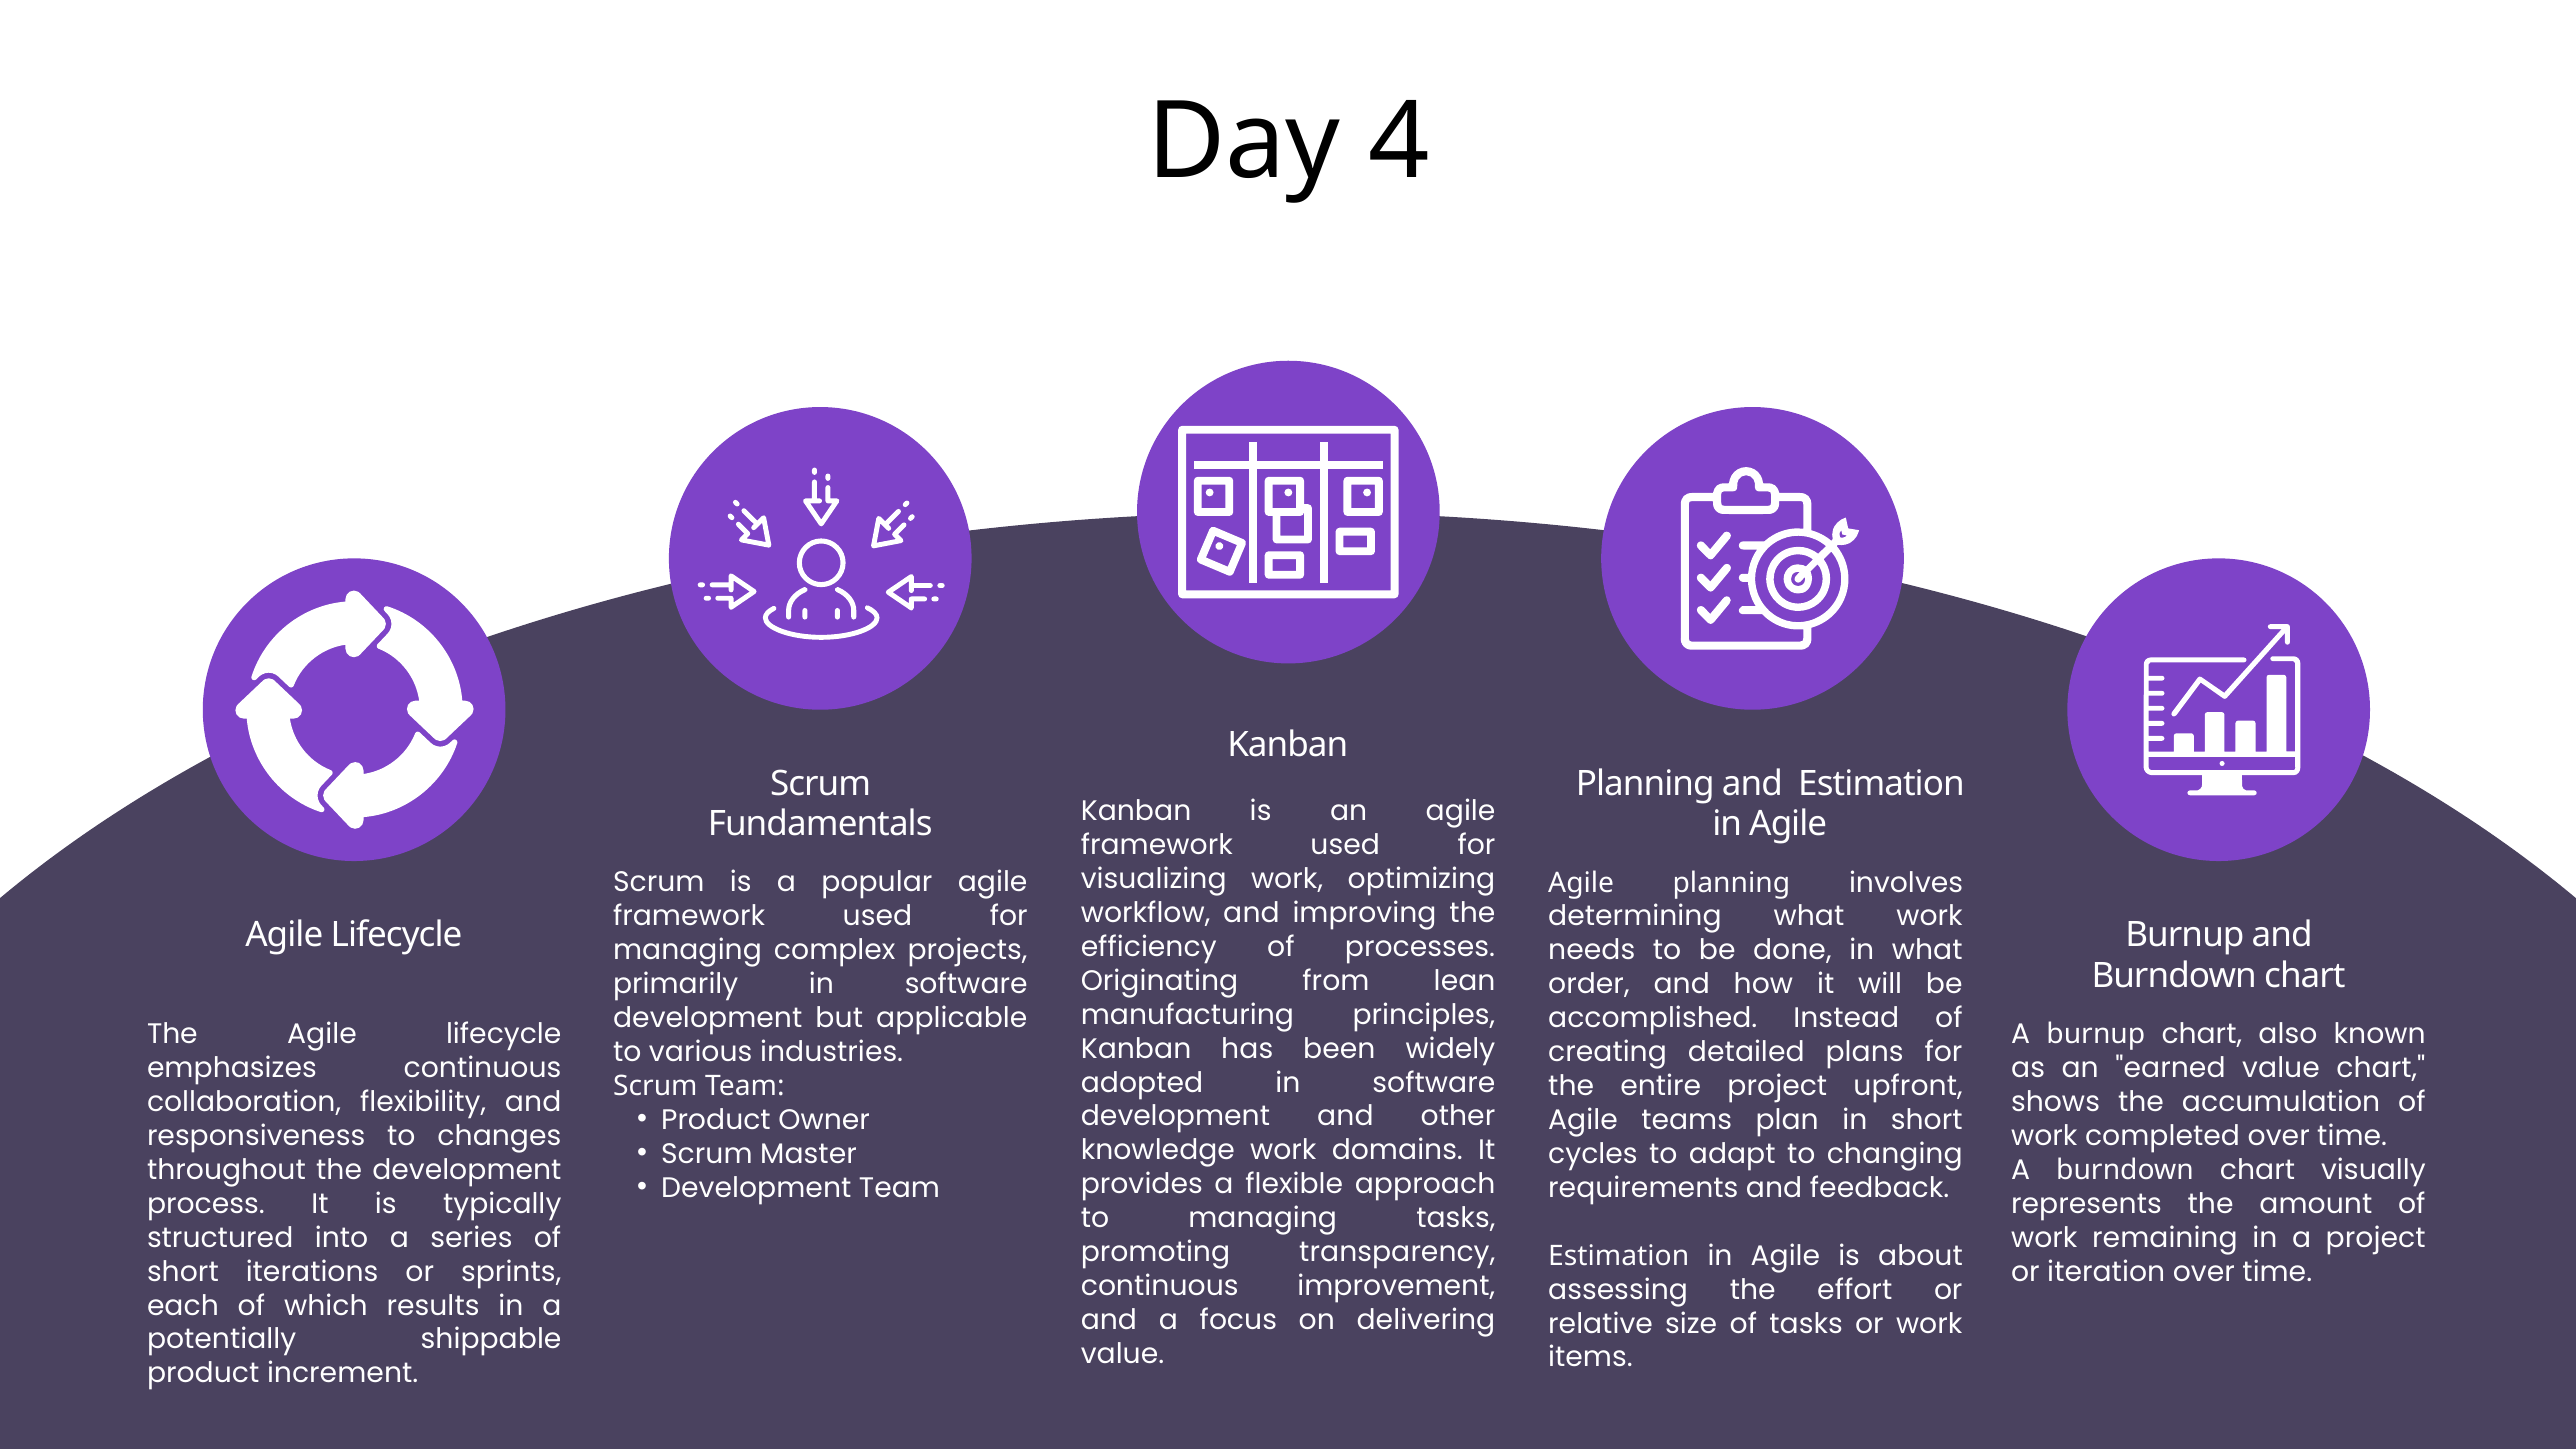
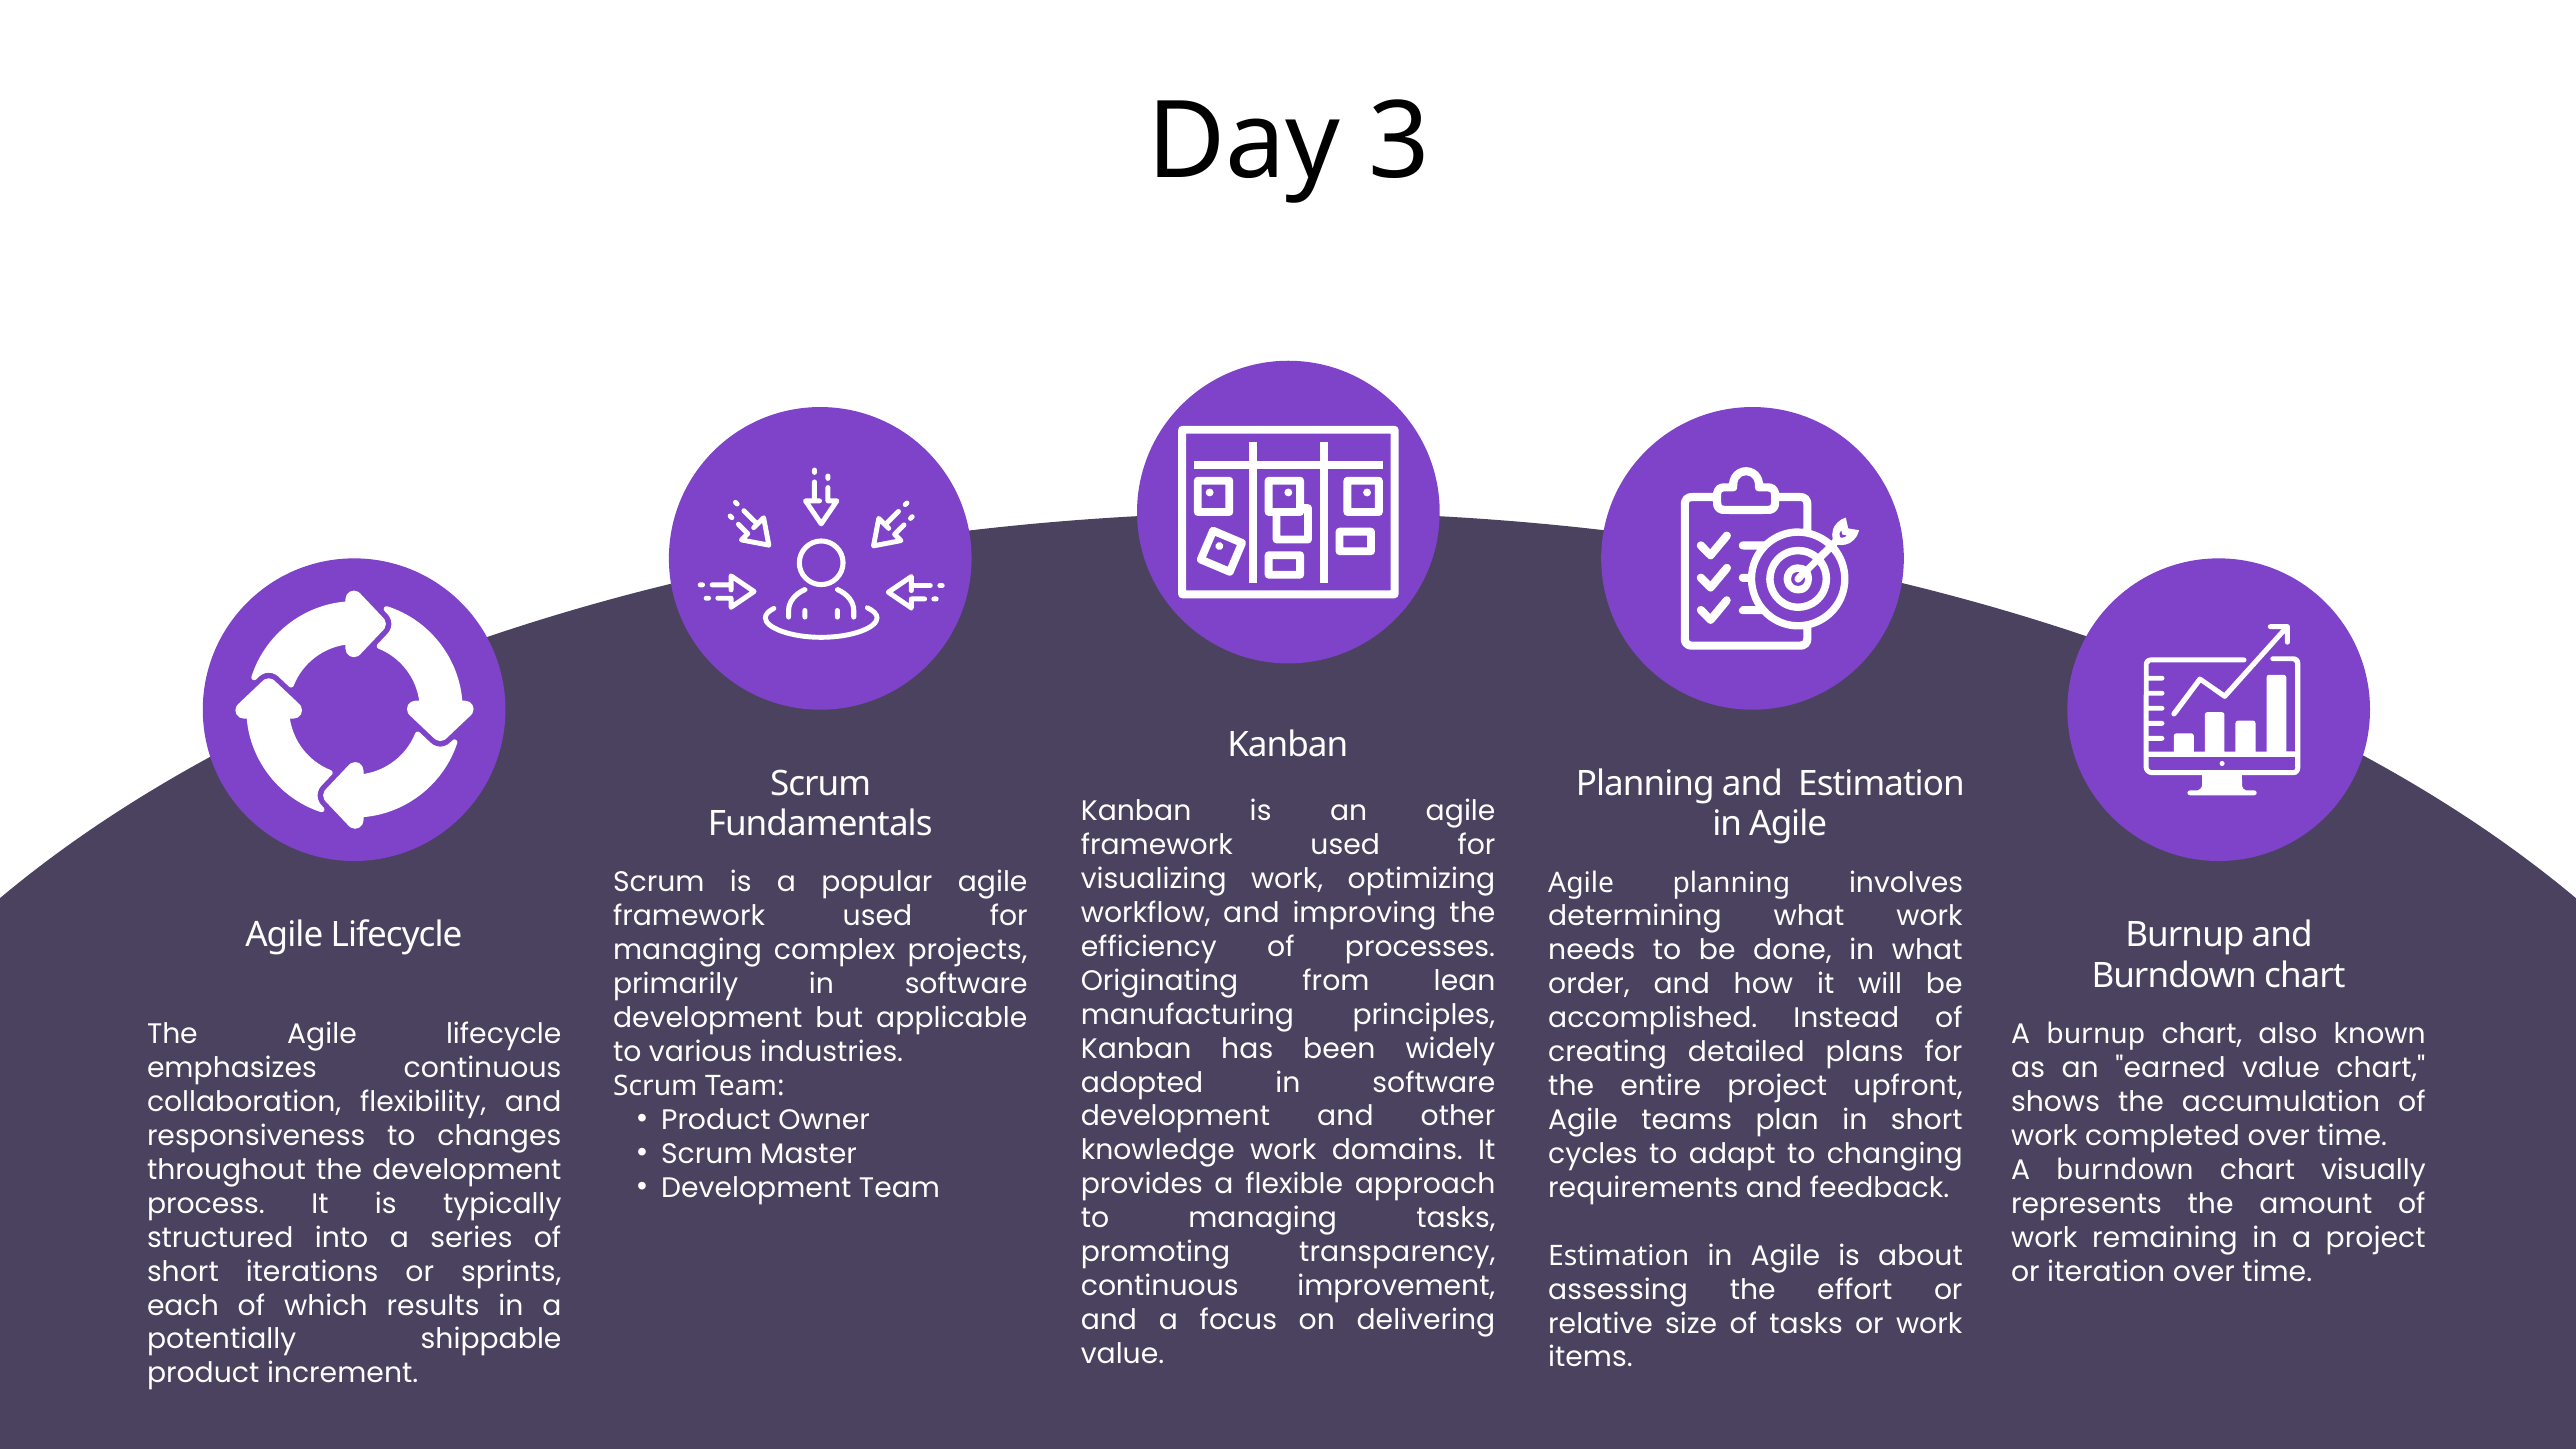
4: 4 -> 3
